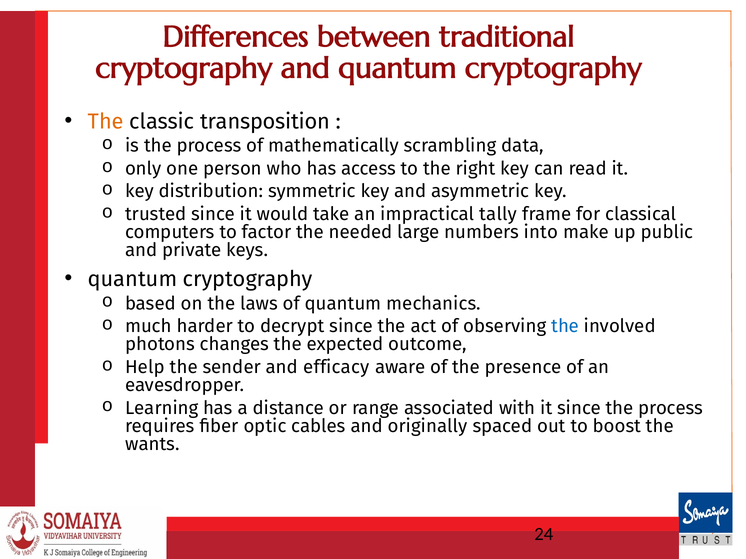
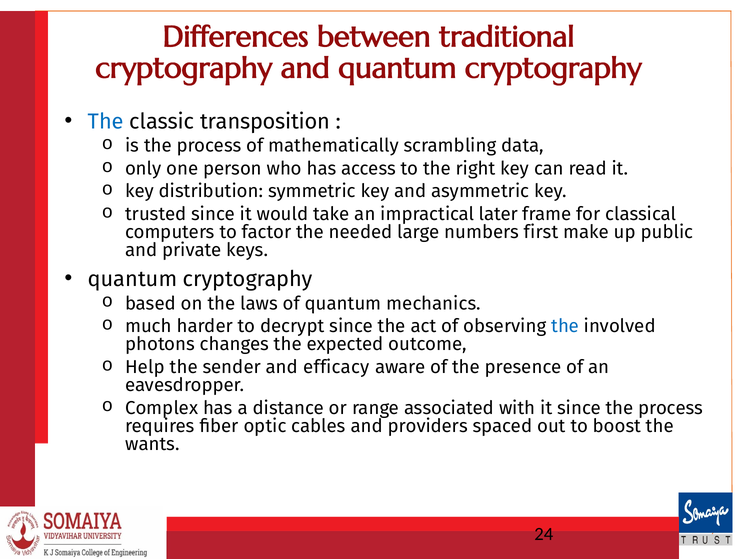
The at (106, 122) colour: orange -> blue
tally: tally -> later
into: into -> first
Learning: Learning -> Complex
originally: originally -> providers
